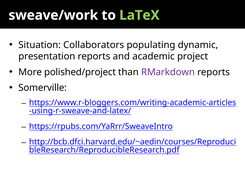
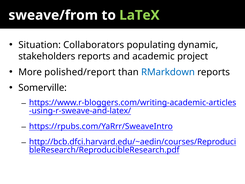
sweave/work: sweave/work -> sweave/from
presentation: presentation -> stakeholders
polished/project: polished/project -> polished/report
RMarkdown colour: purple -> blue
